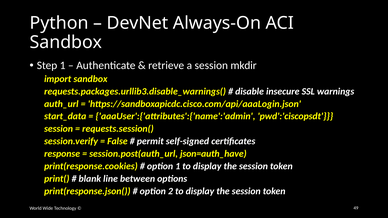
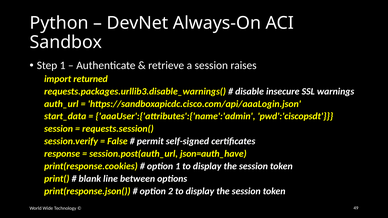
mkdir: mkdir -> raises
import sandbox: sandbox -> returned
